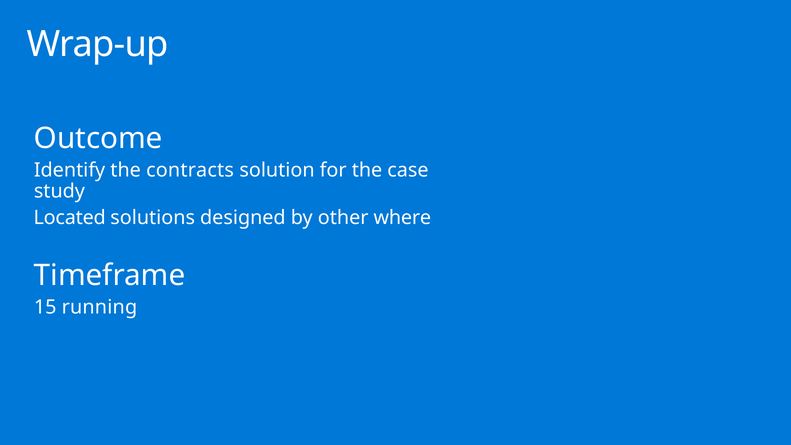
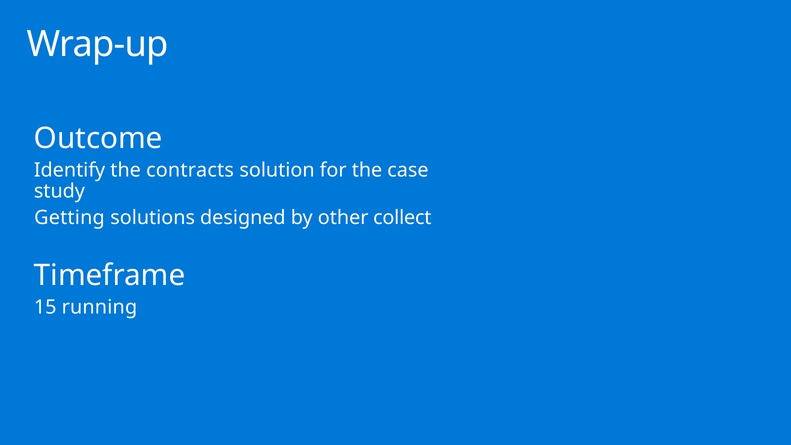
Located: Located -> Getting
where: where -> collect
